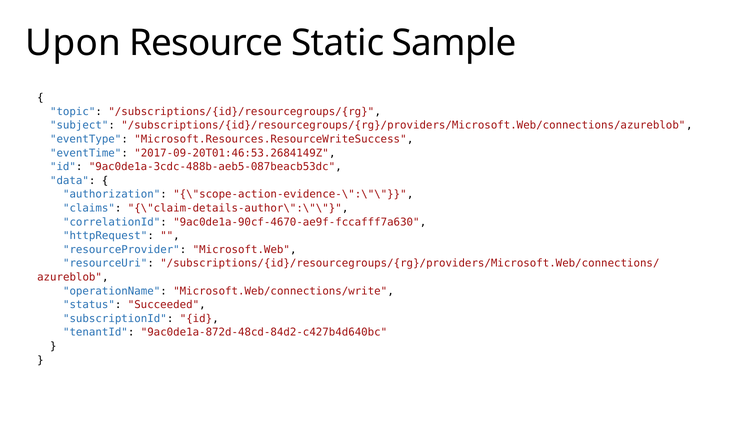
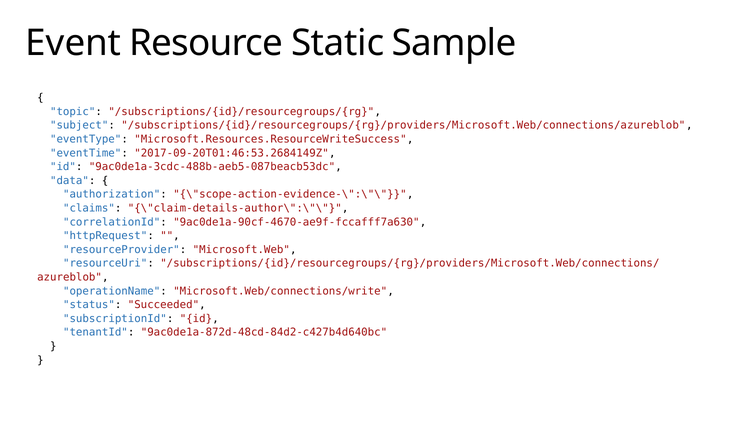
Upon: Upon -> Event
